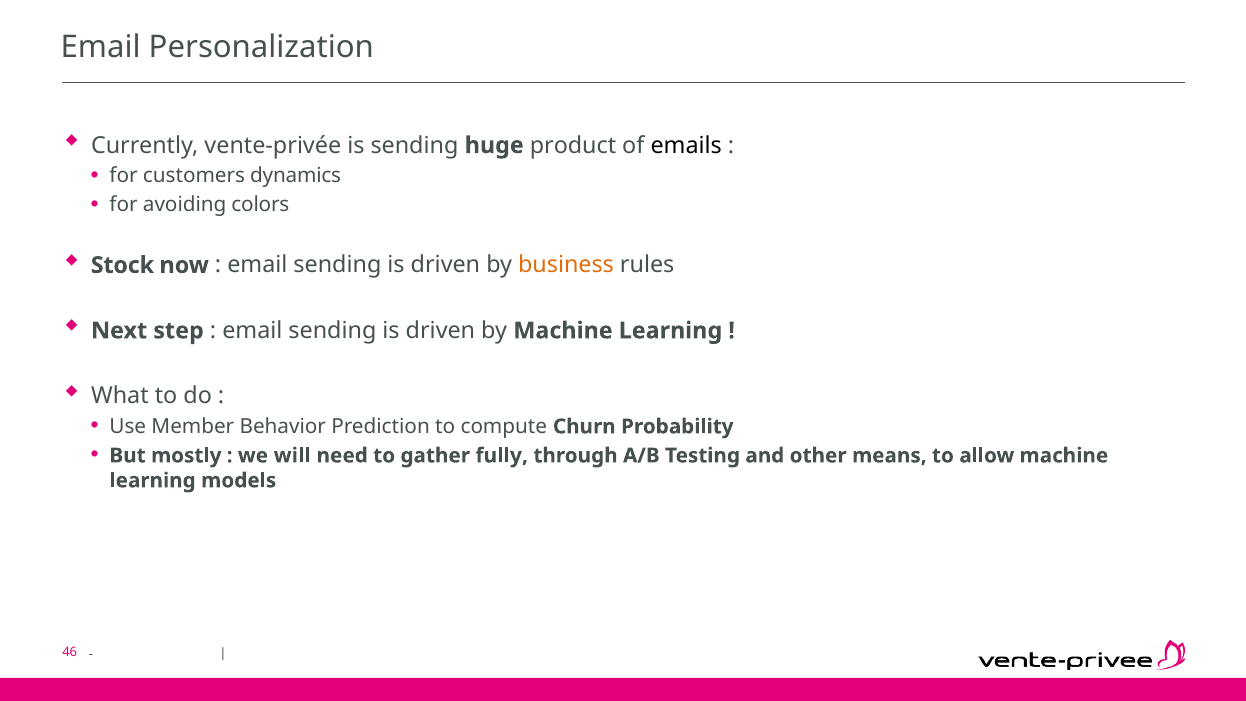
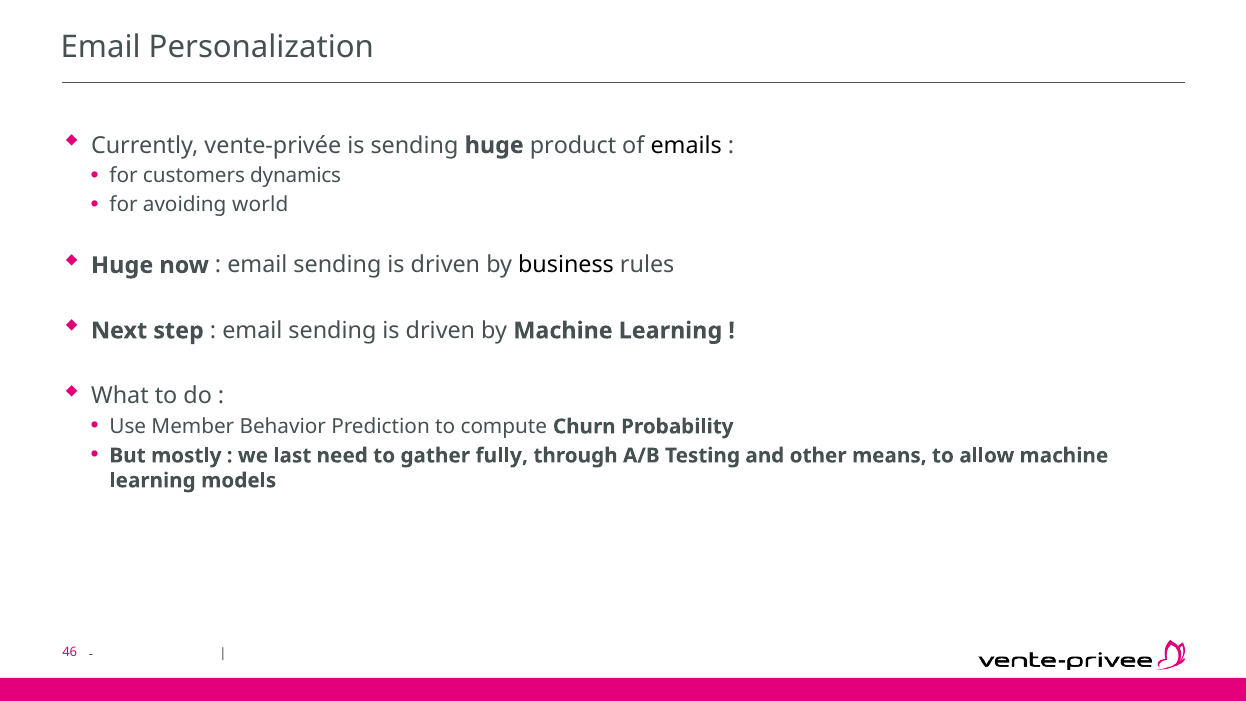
colors: colors -> world
Stock at (122, 265): Stock -> Huge
business colour: orange -> black
will: will -> last
